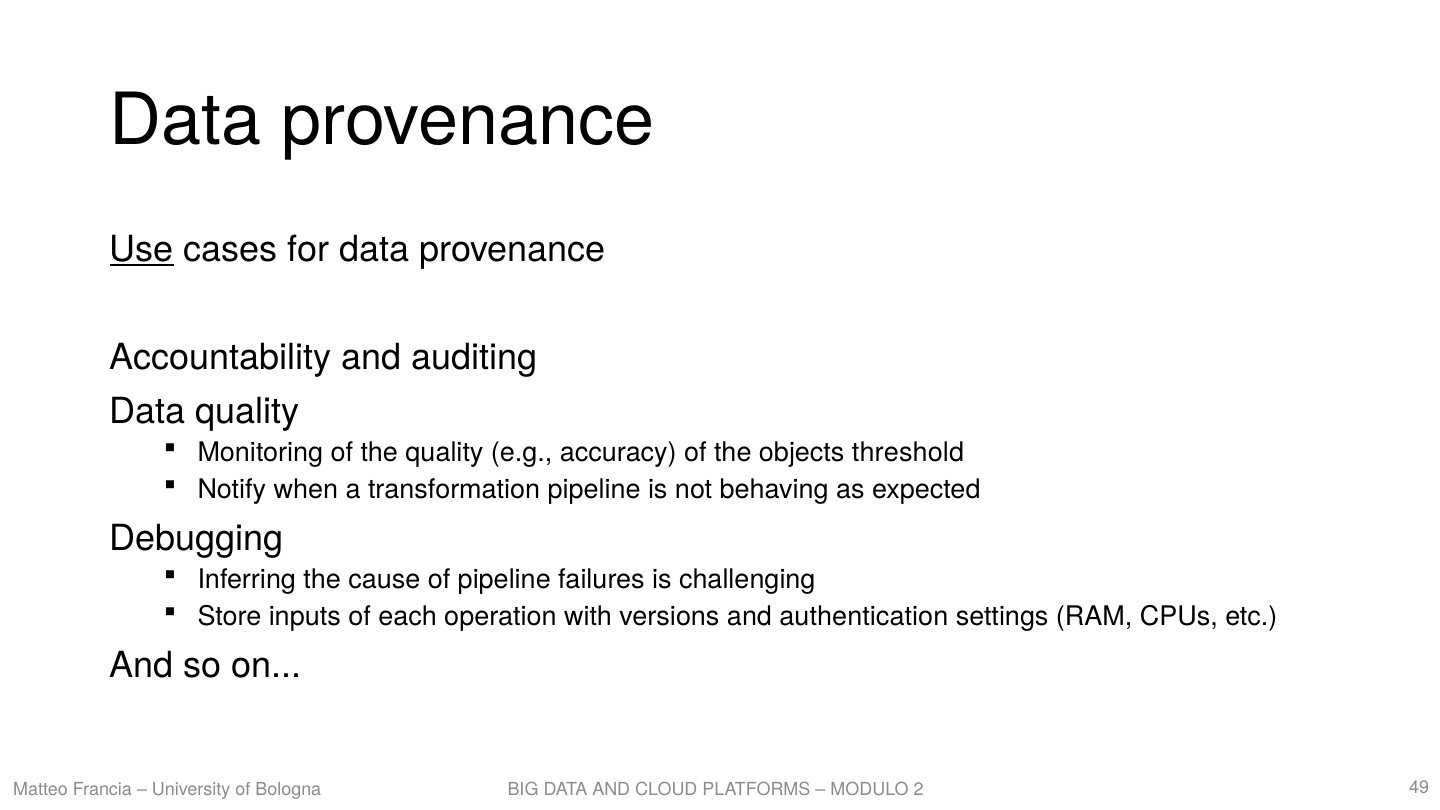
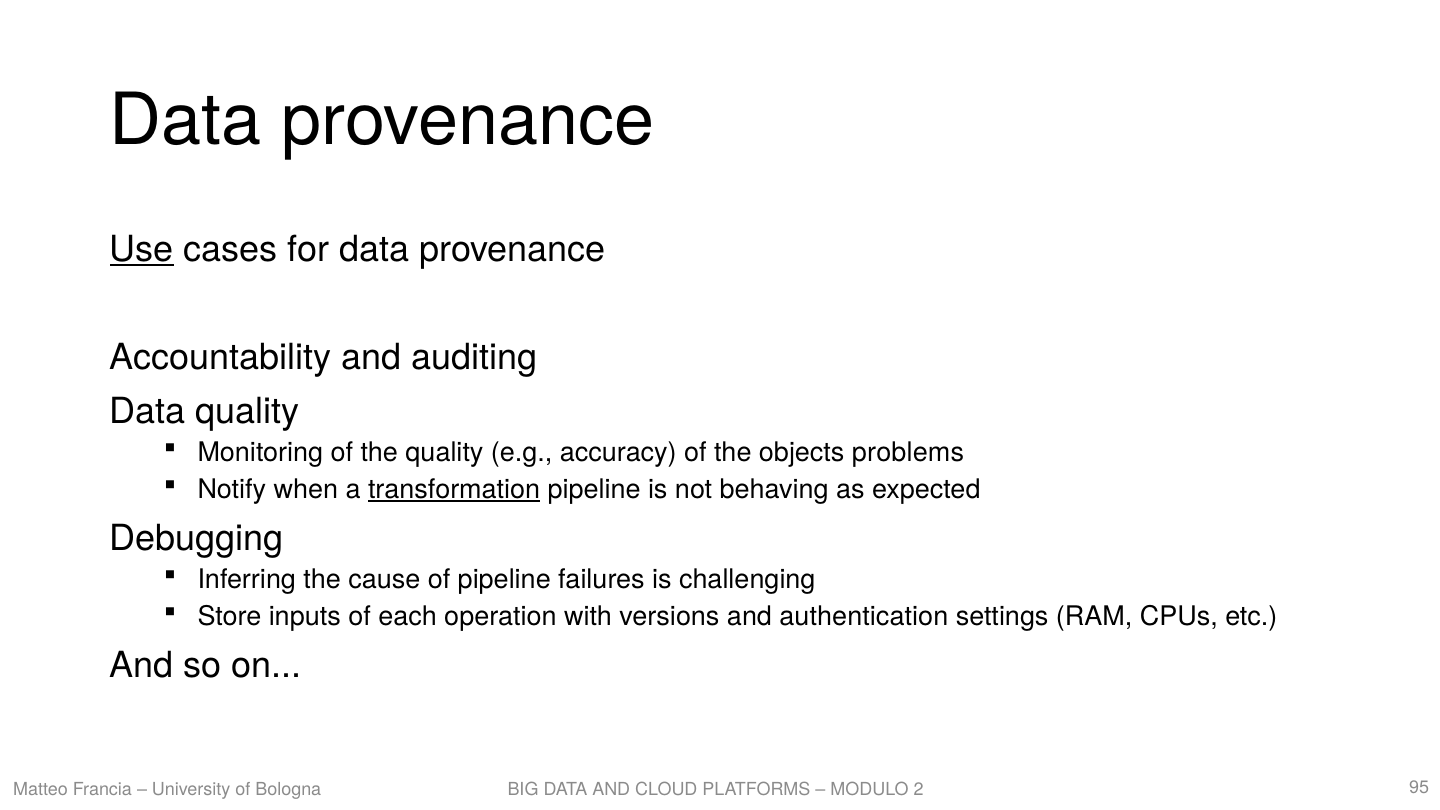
threshold: threshold -> problems
transformation underline: none -> present
49: 49 -> 95
